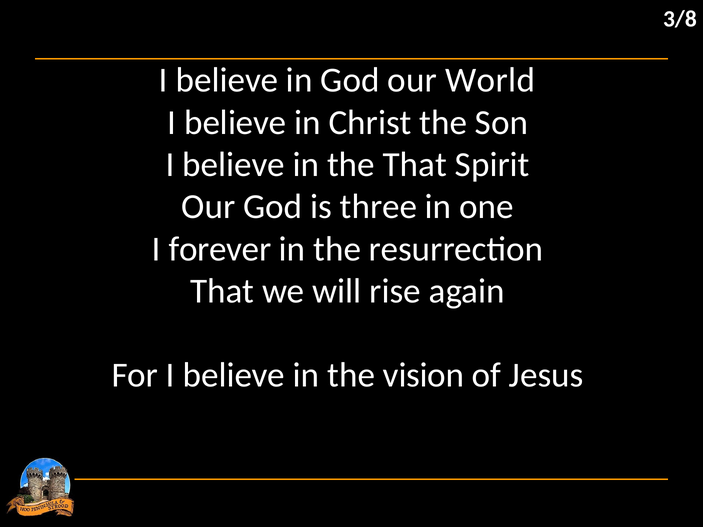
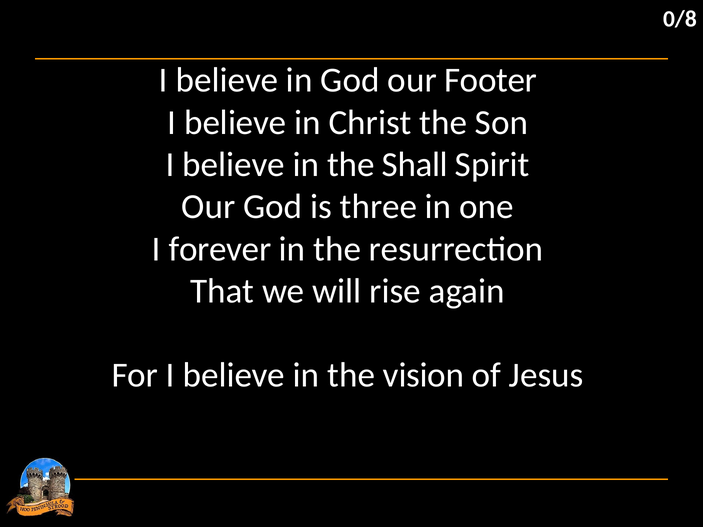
3/8: 3/8 -> 0/8
World: World -> Footer
the That: That -> Shall
